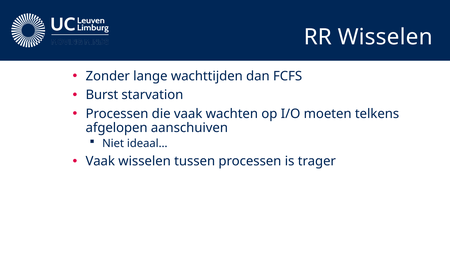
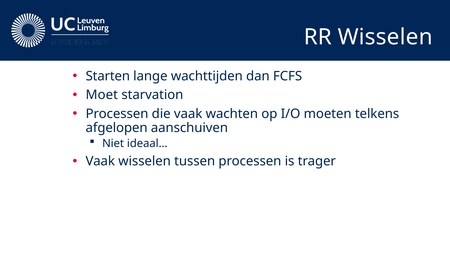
Zonder: Zonder -> Starten
Burst: Burst -> Moet
